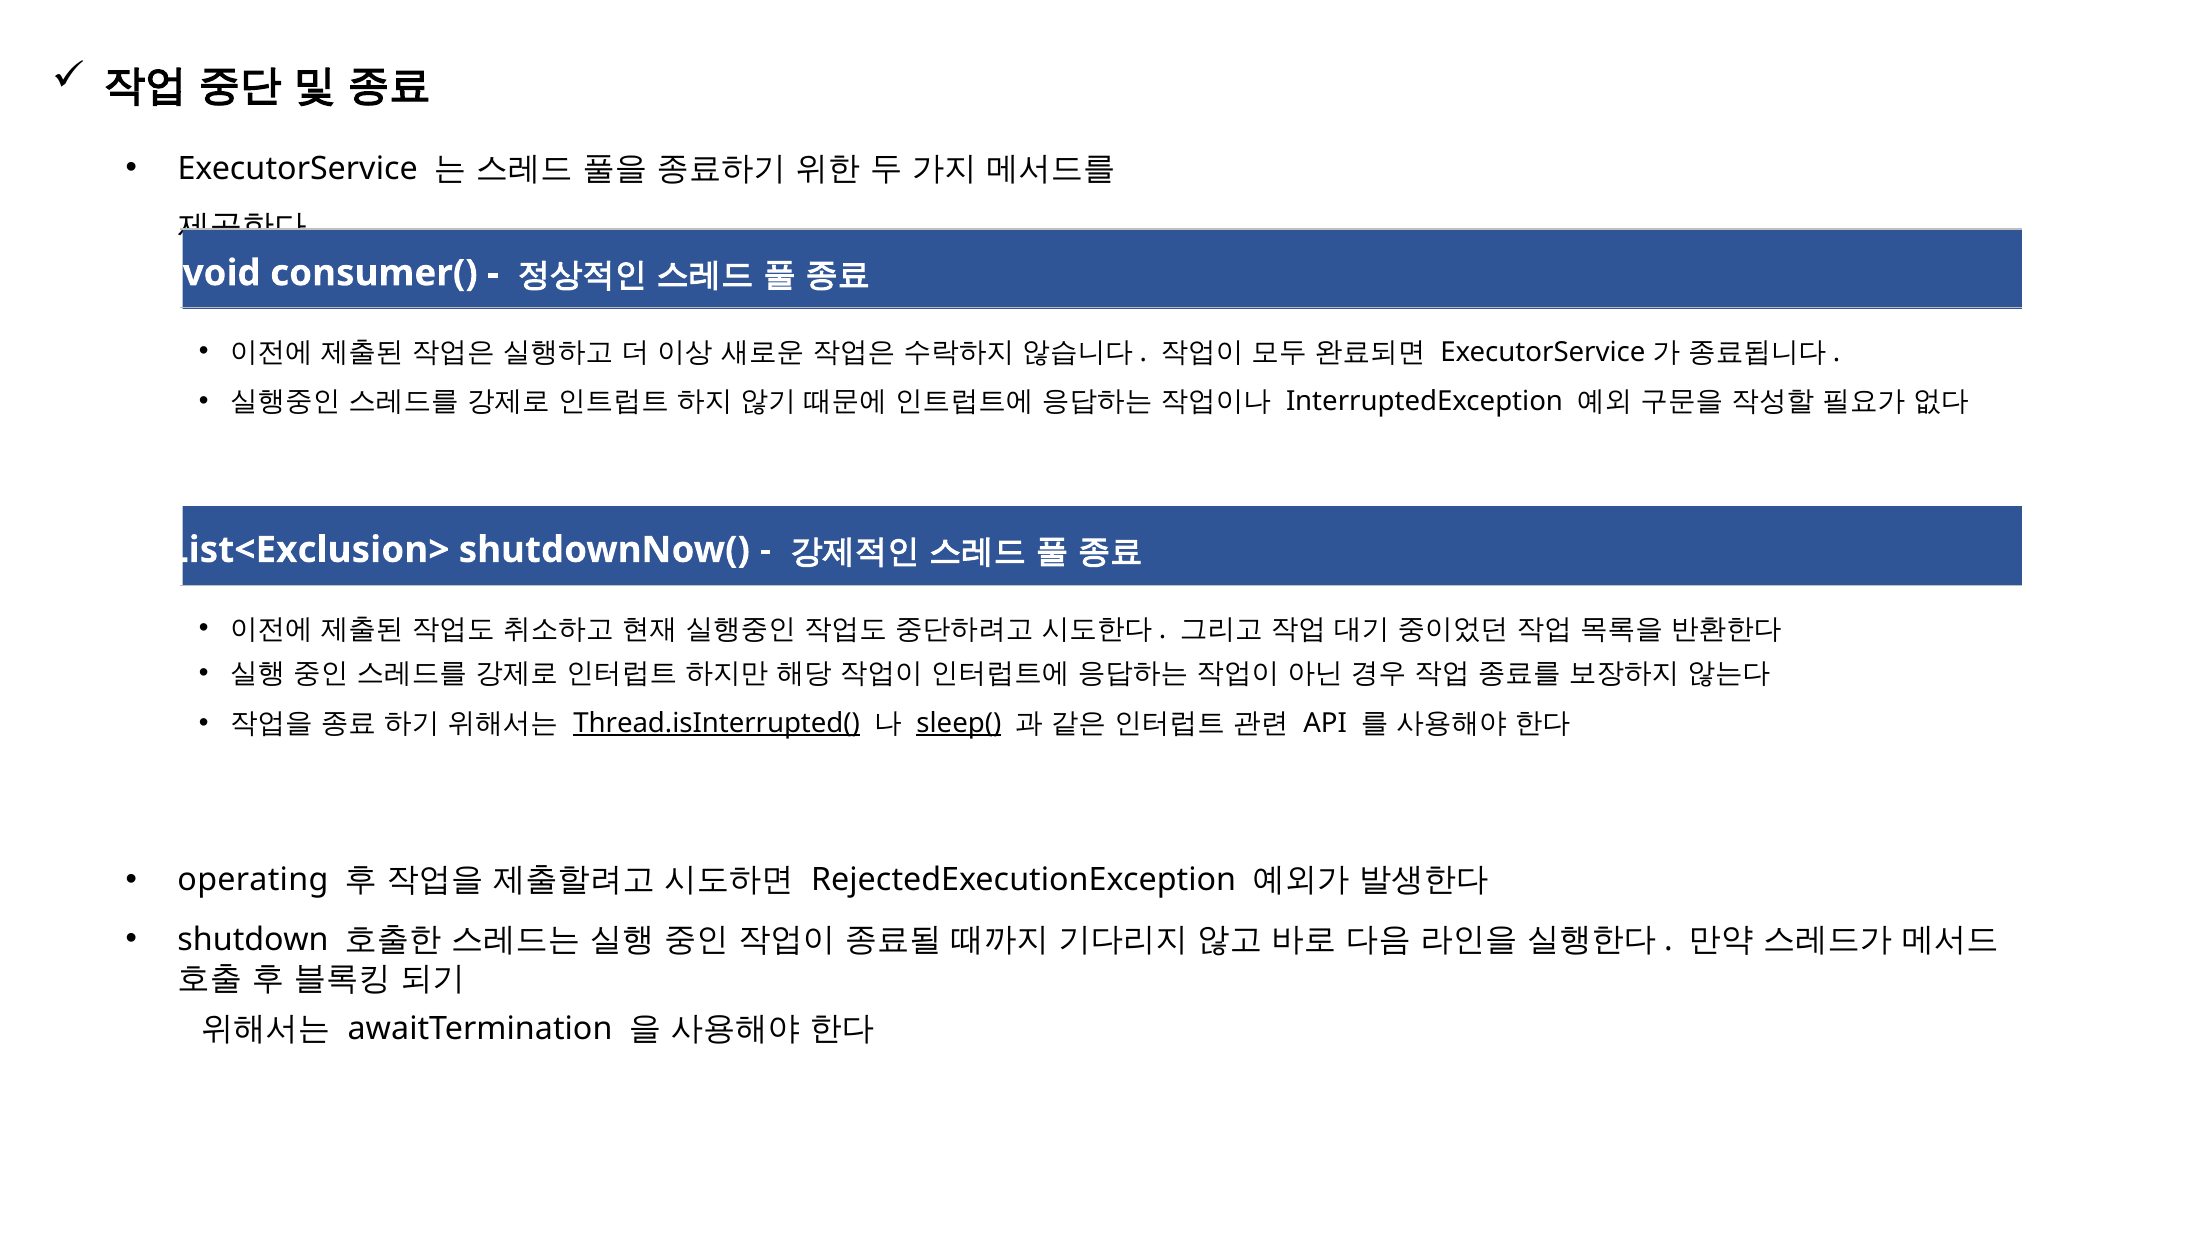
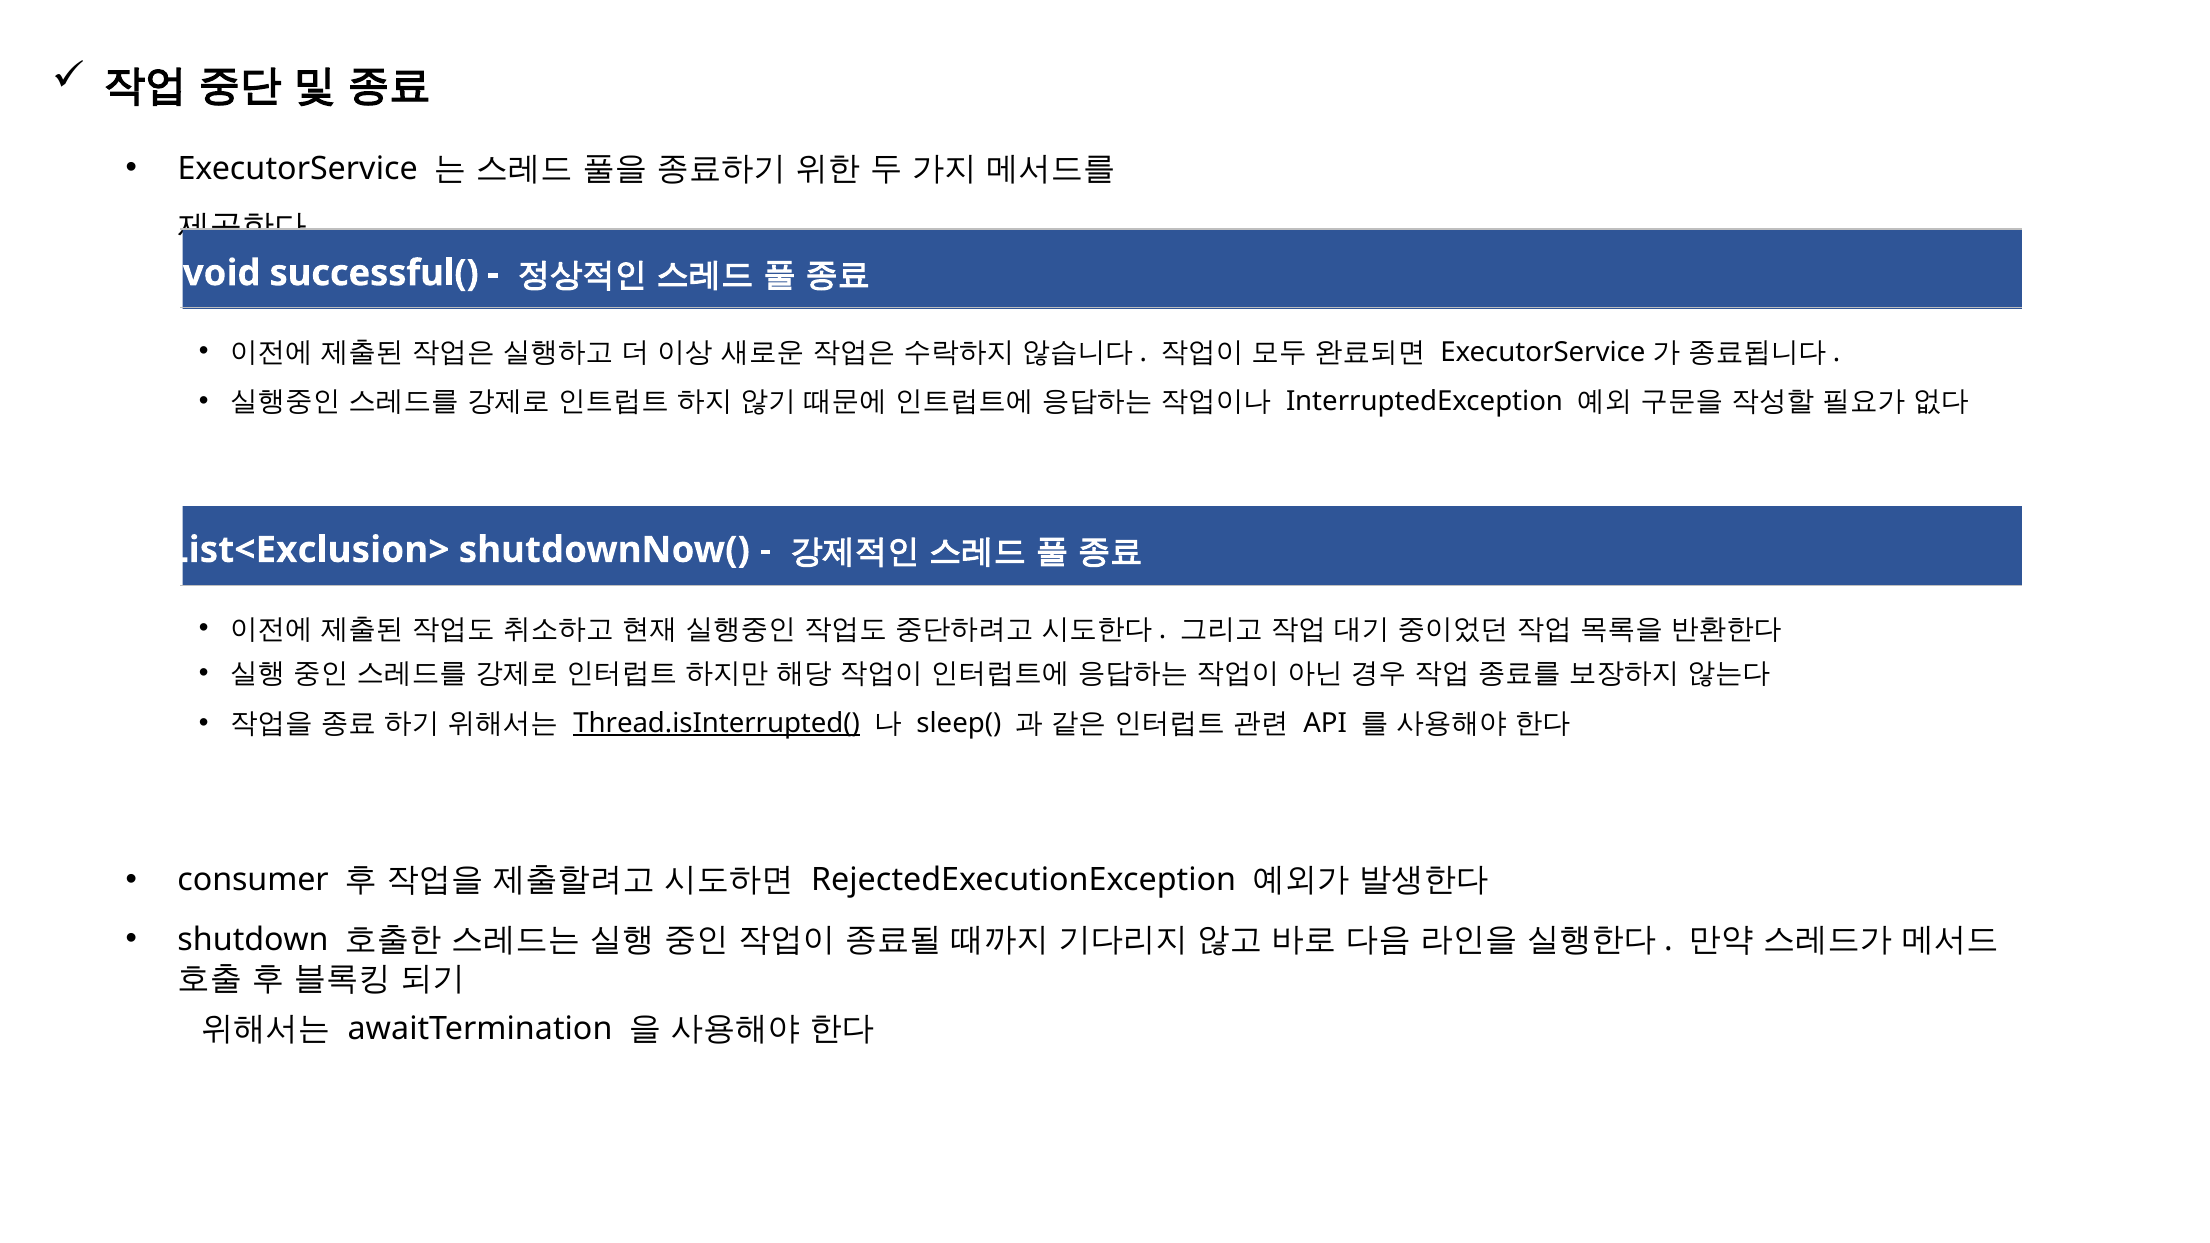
consumer(: consumer( -> successful(
sleep( underline: present -> none
operating: operating -> consumer
